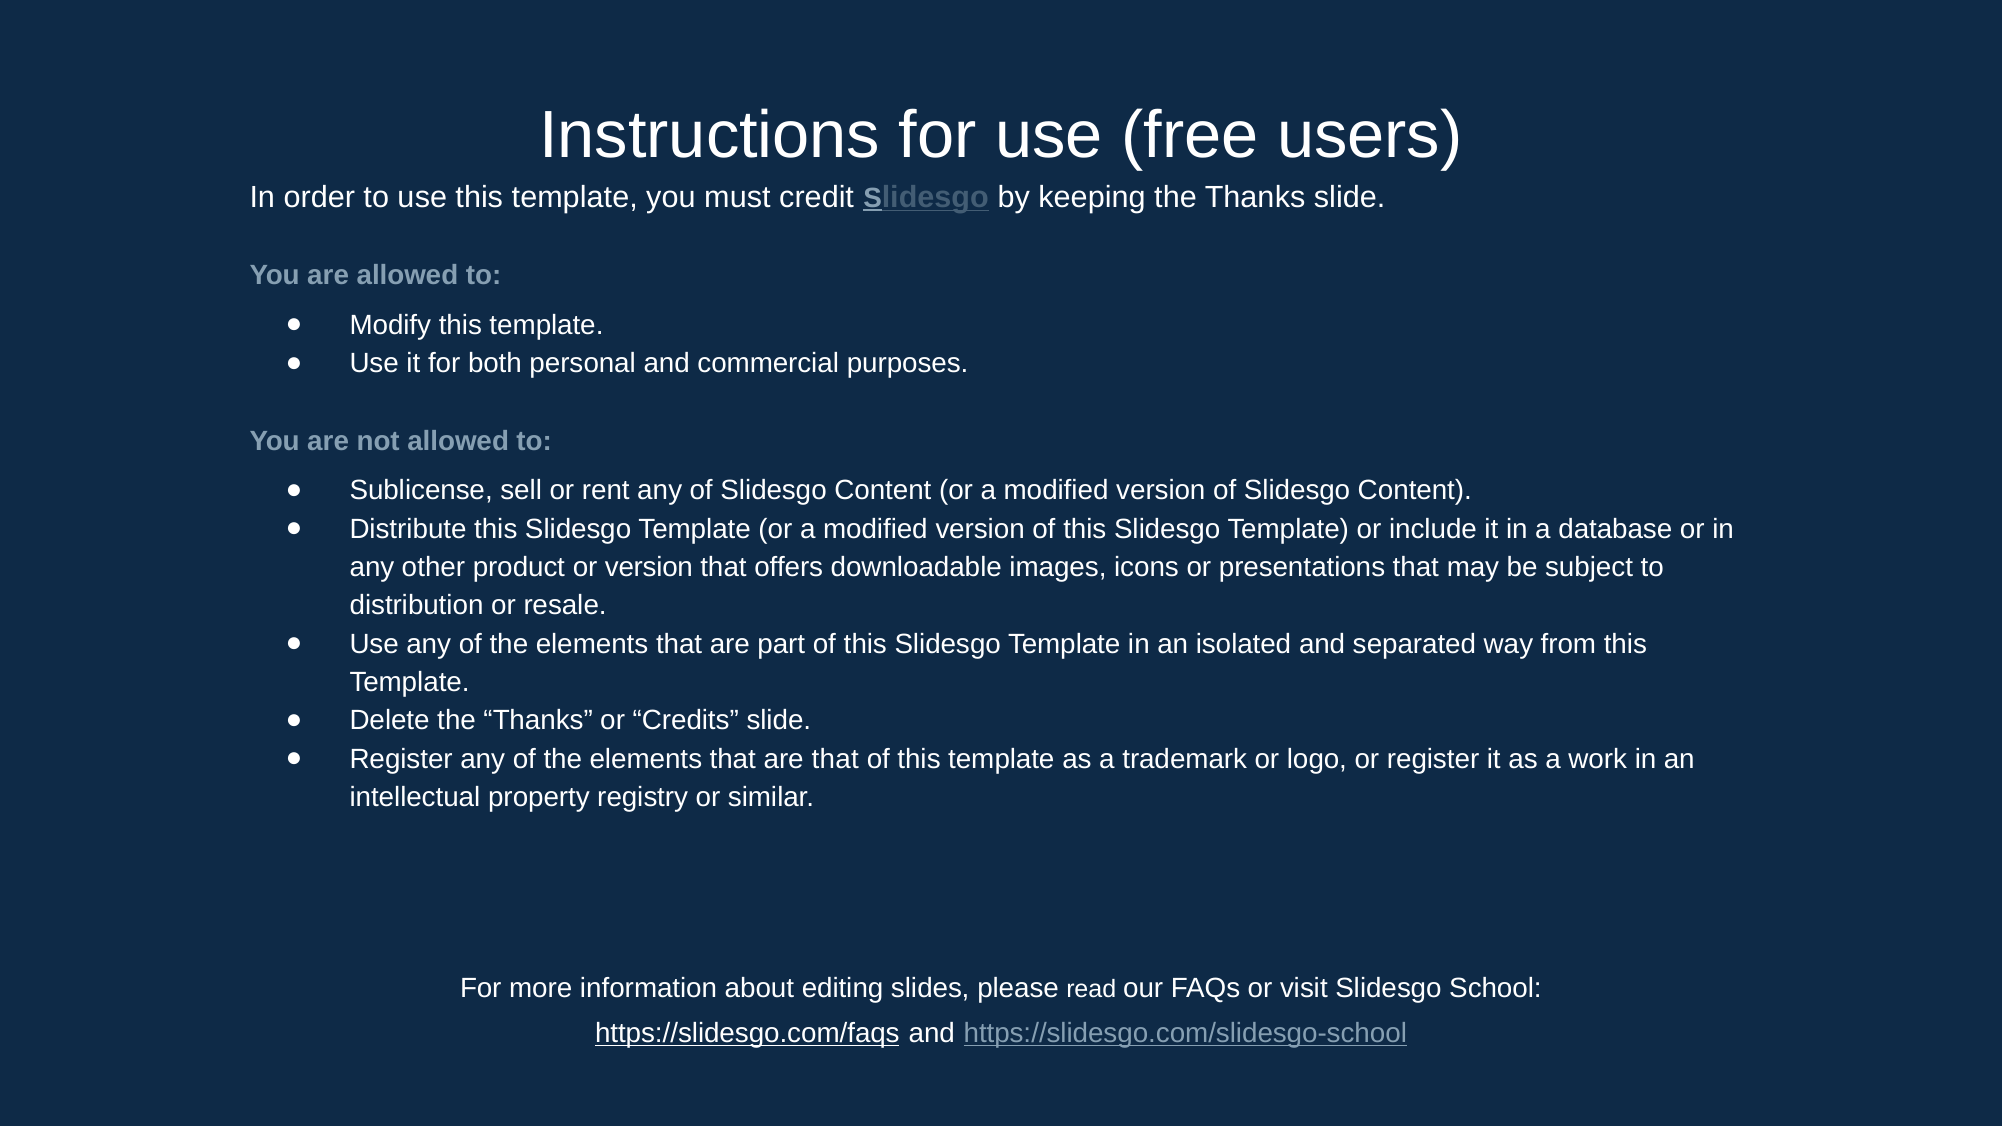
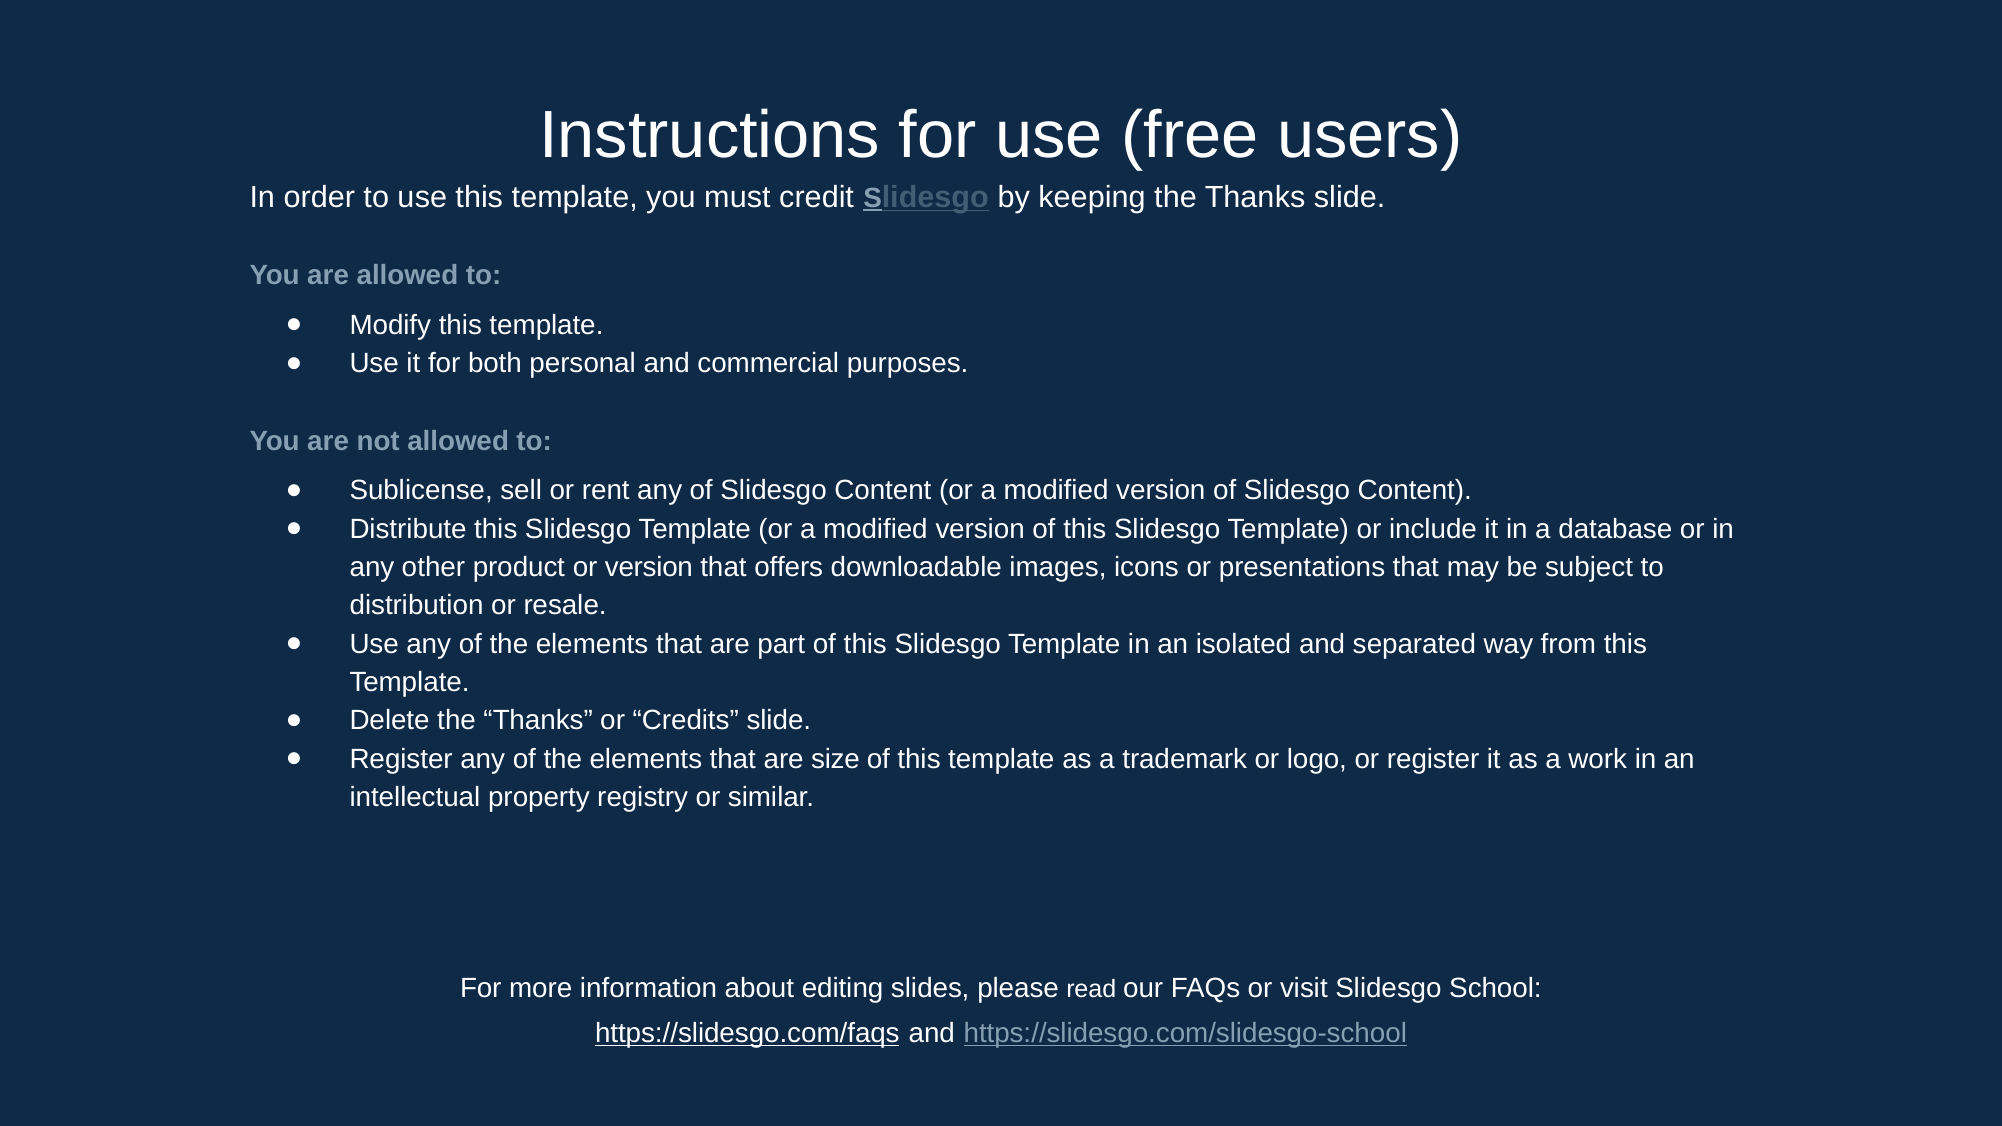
are that: that -> size
